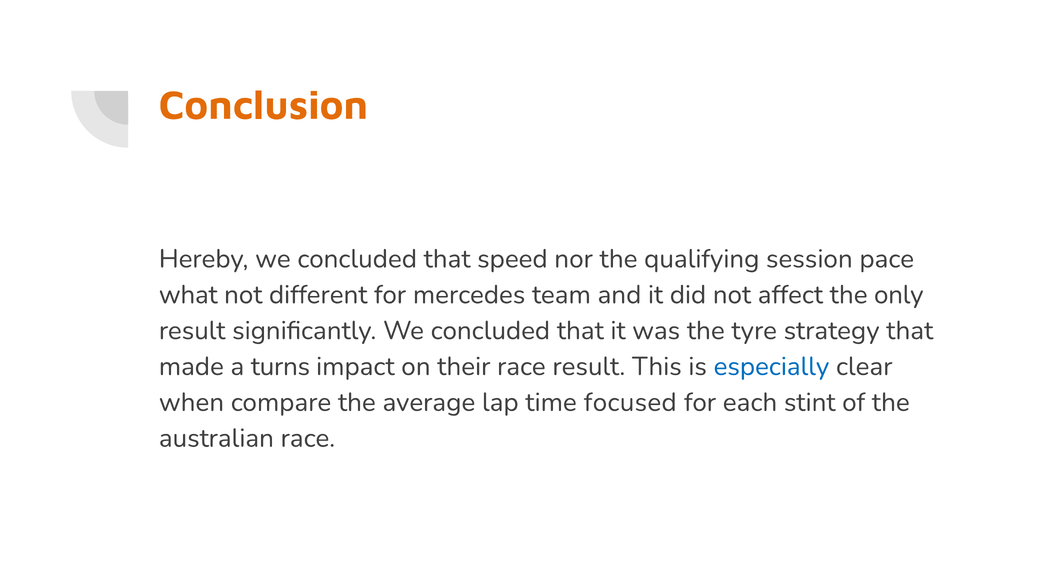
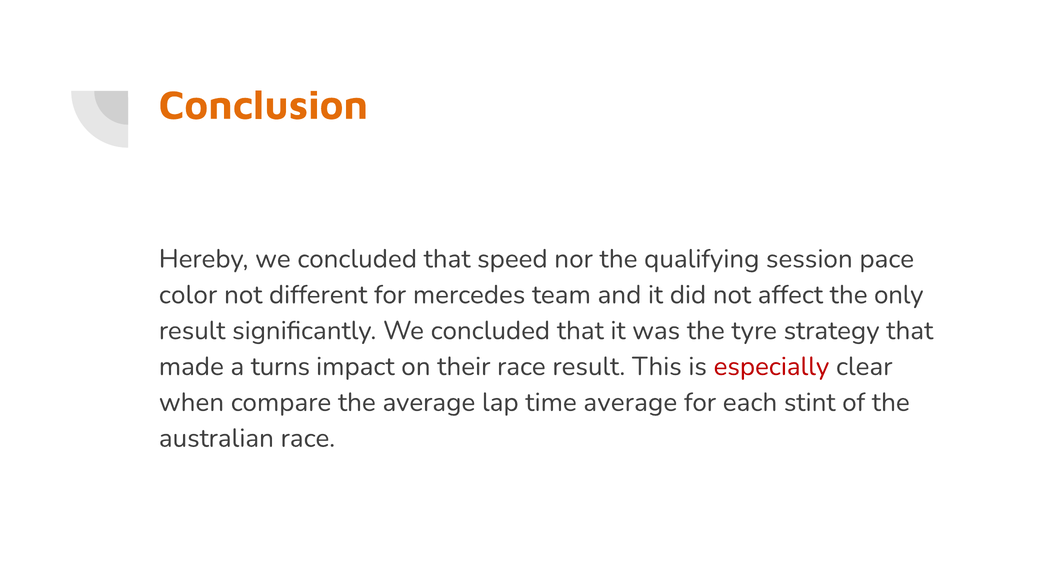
what: what -> color
especially colour: blue -> red
time focused: focused -> average
